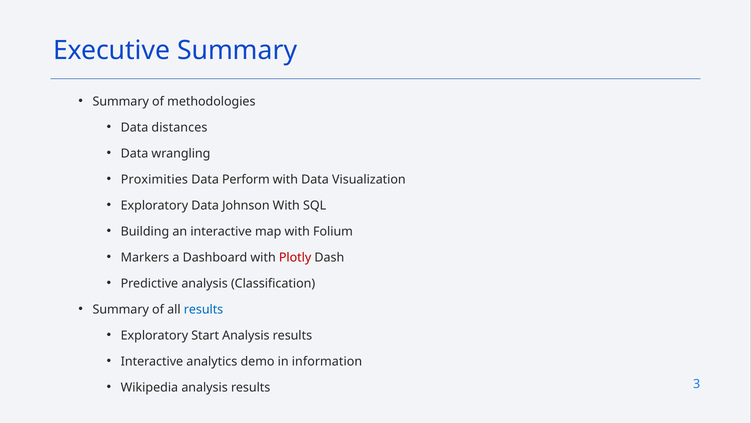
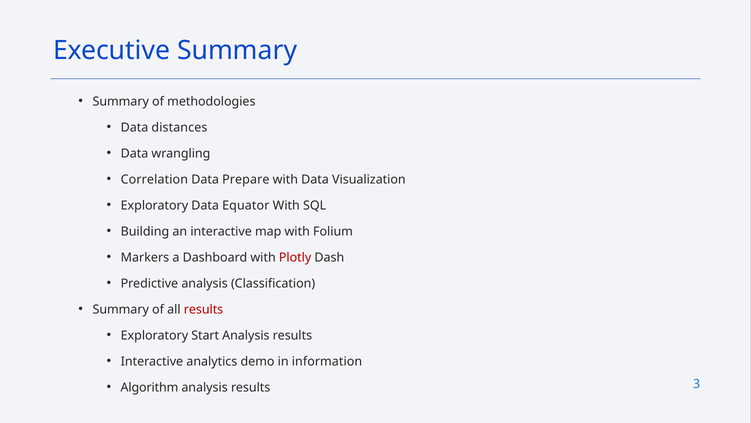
Proximities: Proximities -> Correlation
Perform: Perform -> Prepare
Johnson: Johnson -> Equator
results at (204, 309) colour: blue -> red
Wikipedia: Wikipedia -> Algorithm
